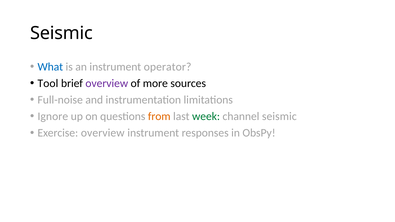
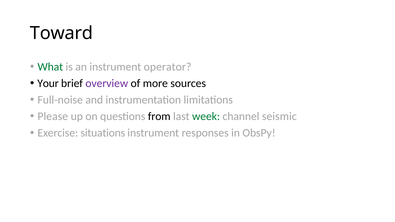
Seismic at (61, 33): Seismic -> Toward
What colour: blue -> green
Tool: Tool -> Your
Ignore: Ignore -> Please
from colour: orange -> black
Exercise overview: overview -> situations
